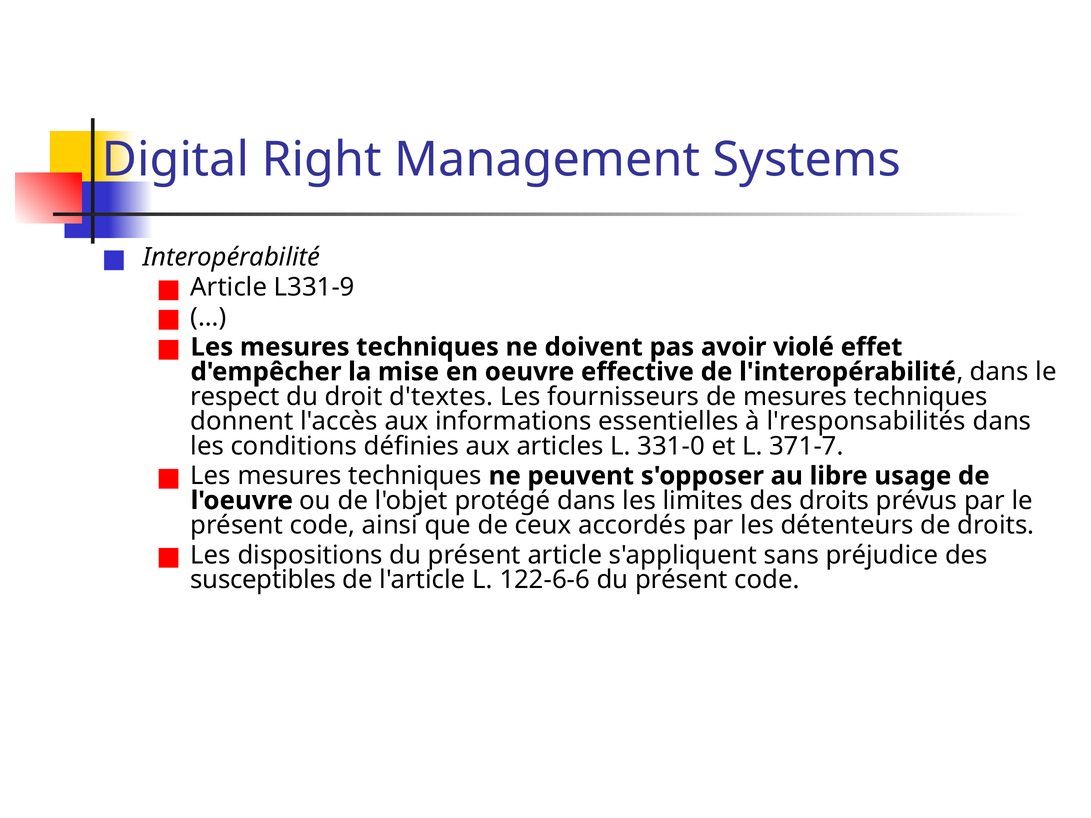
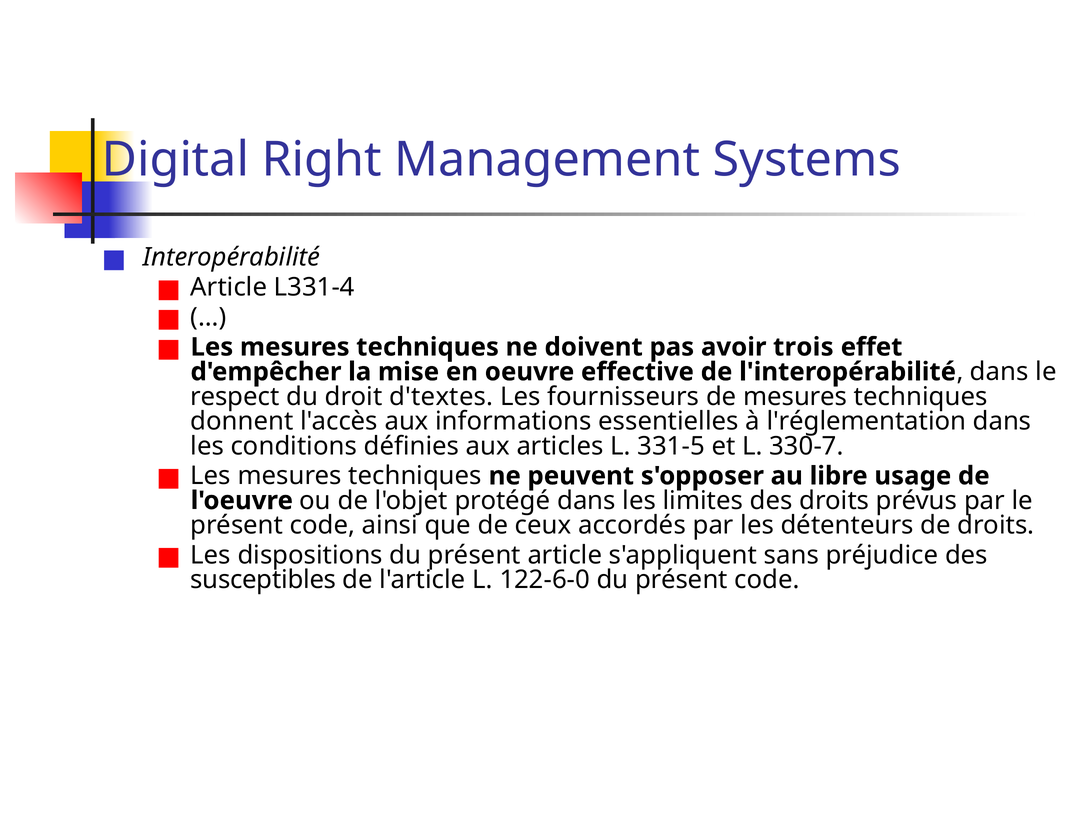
L331-9: L331-9 -> L331-4
violé: violé -> trois
l'responsabilités: l'responsabilités -> l'réglementation
331-0: 331-0 -> 331-5
371-7: 371-7 -> 330-7
122-6-6: 122-6-6 -> 122-6-0
